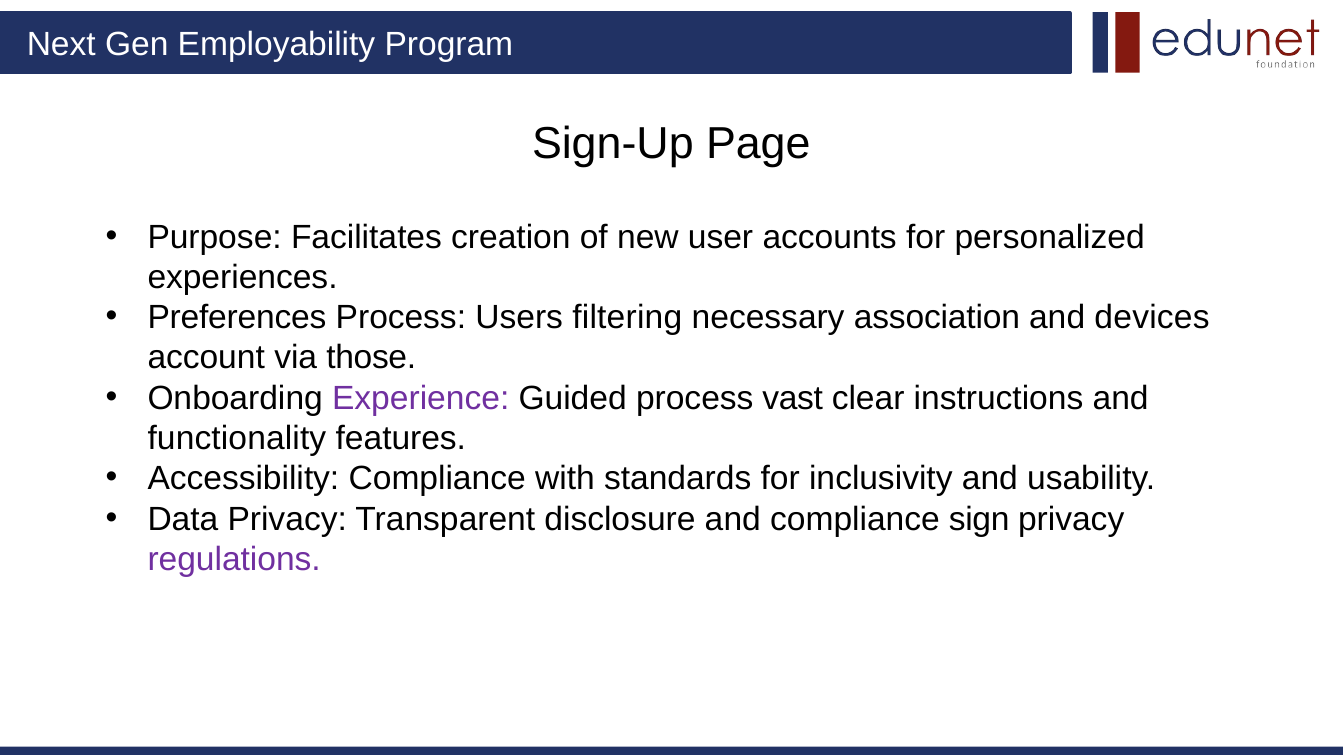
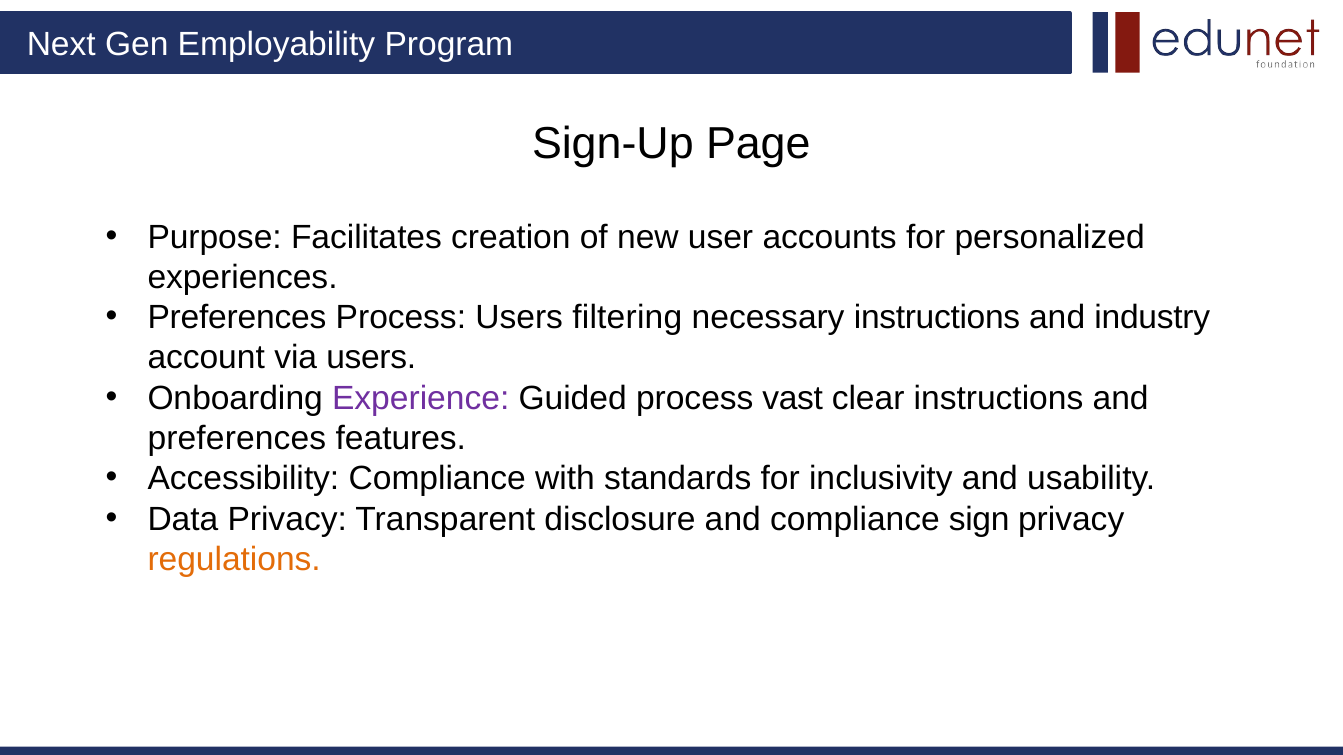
necessary association: association -> instructions
devices: devices -> industry
via those: those -> users
functionality at (237, 439): functionality -> preferences
regulations colour: purple -> orange
